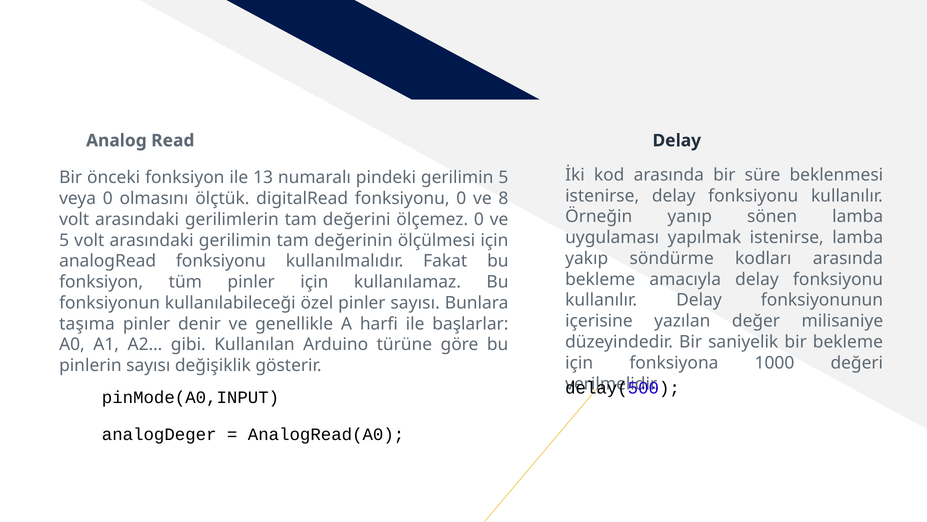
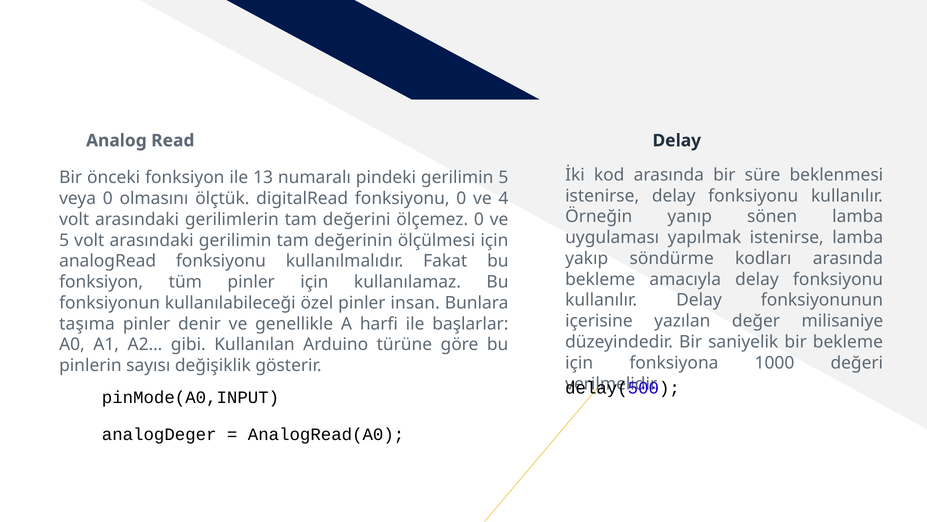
8: 8 -> 4
pinler sayısı: sayısı -> insan
